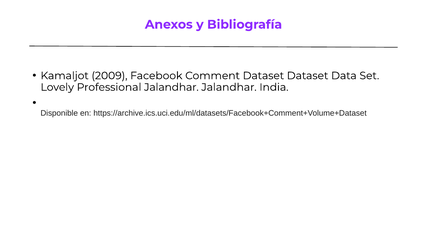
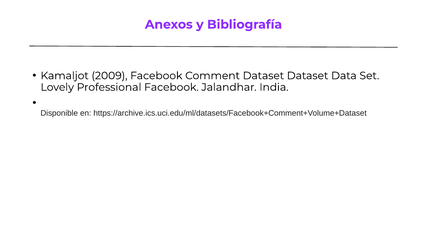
Professional Jalandhar: Jalandhar -> Facebook
